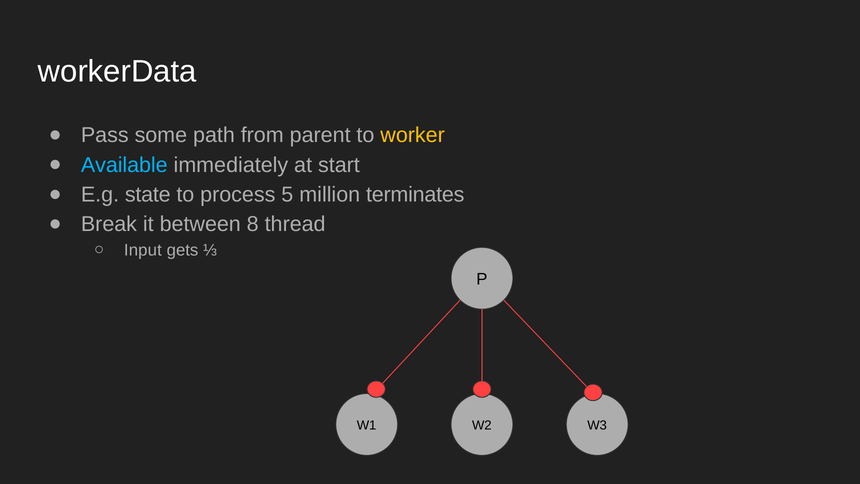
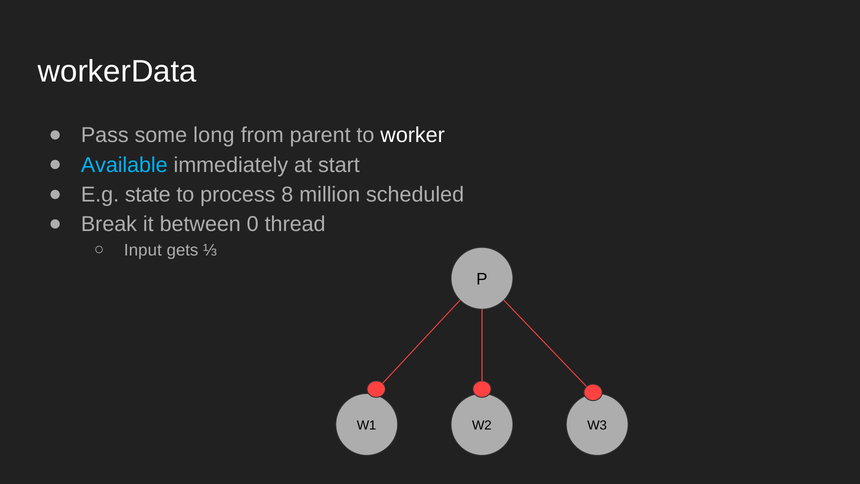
path: path -> long
worker colour: yellow -> white
5: 5 -> 8
terminates: terminates -> scheduled
8: 8 -> 0
